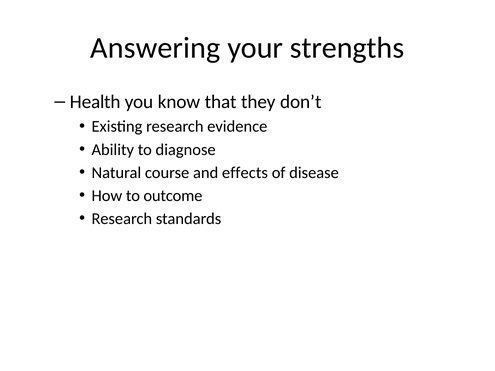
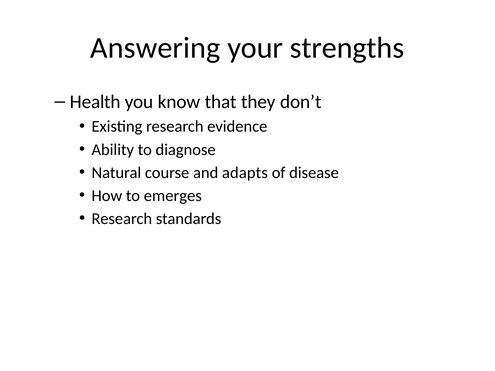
effects: effects -> adapts
outcome: outcome -> emerges
